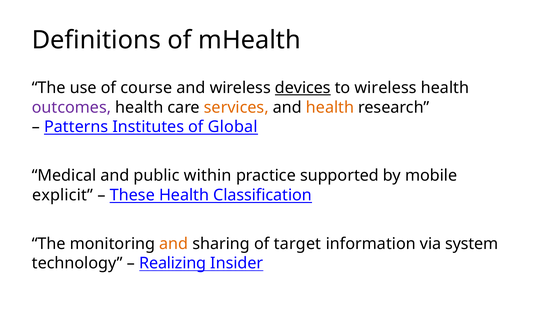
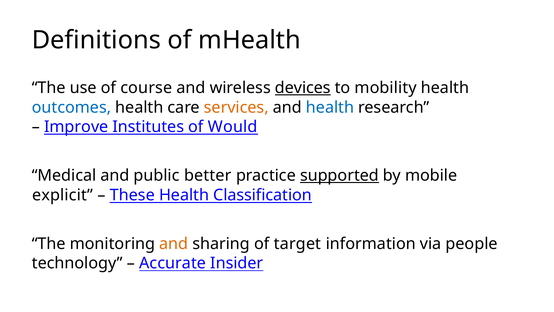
to wireless: wireless -> mobility
outcomes colour: purple -> blue
health at (330, 107) colour: orange -> blue
Patterns: Patterns -> Improve
Global: Global -> Would
within: within -> better
supported underline: none -> present
system: system -> people
Realizing: Realizing -> Accurate
